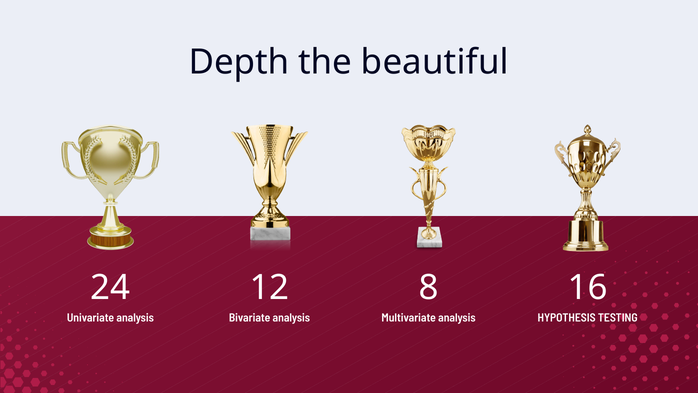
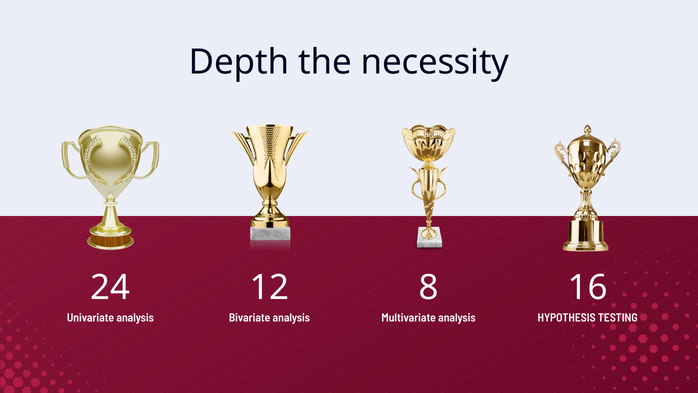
beautiful: beautiful -> necessity
